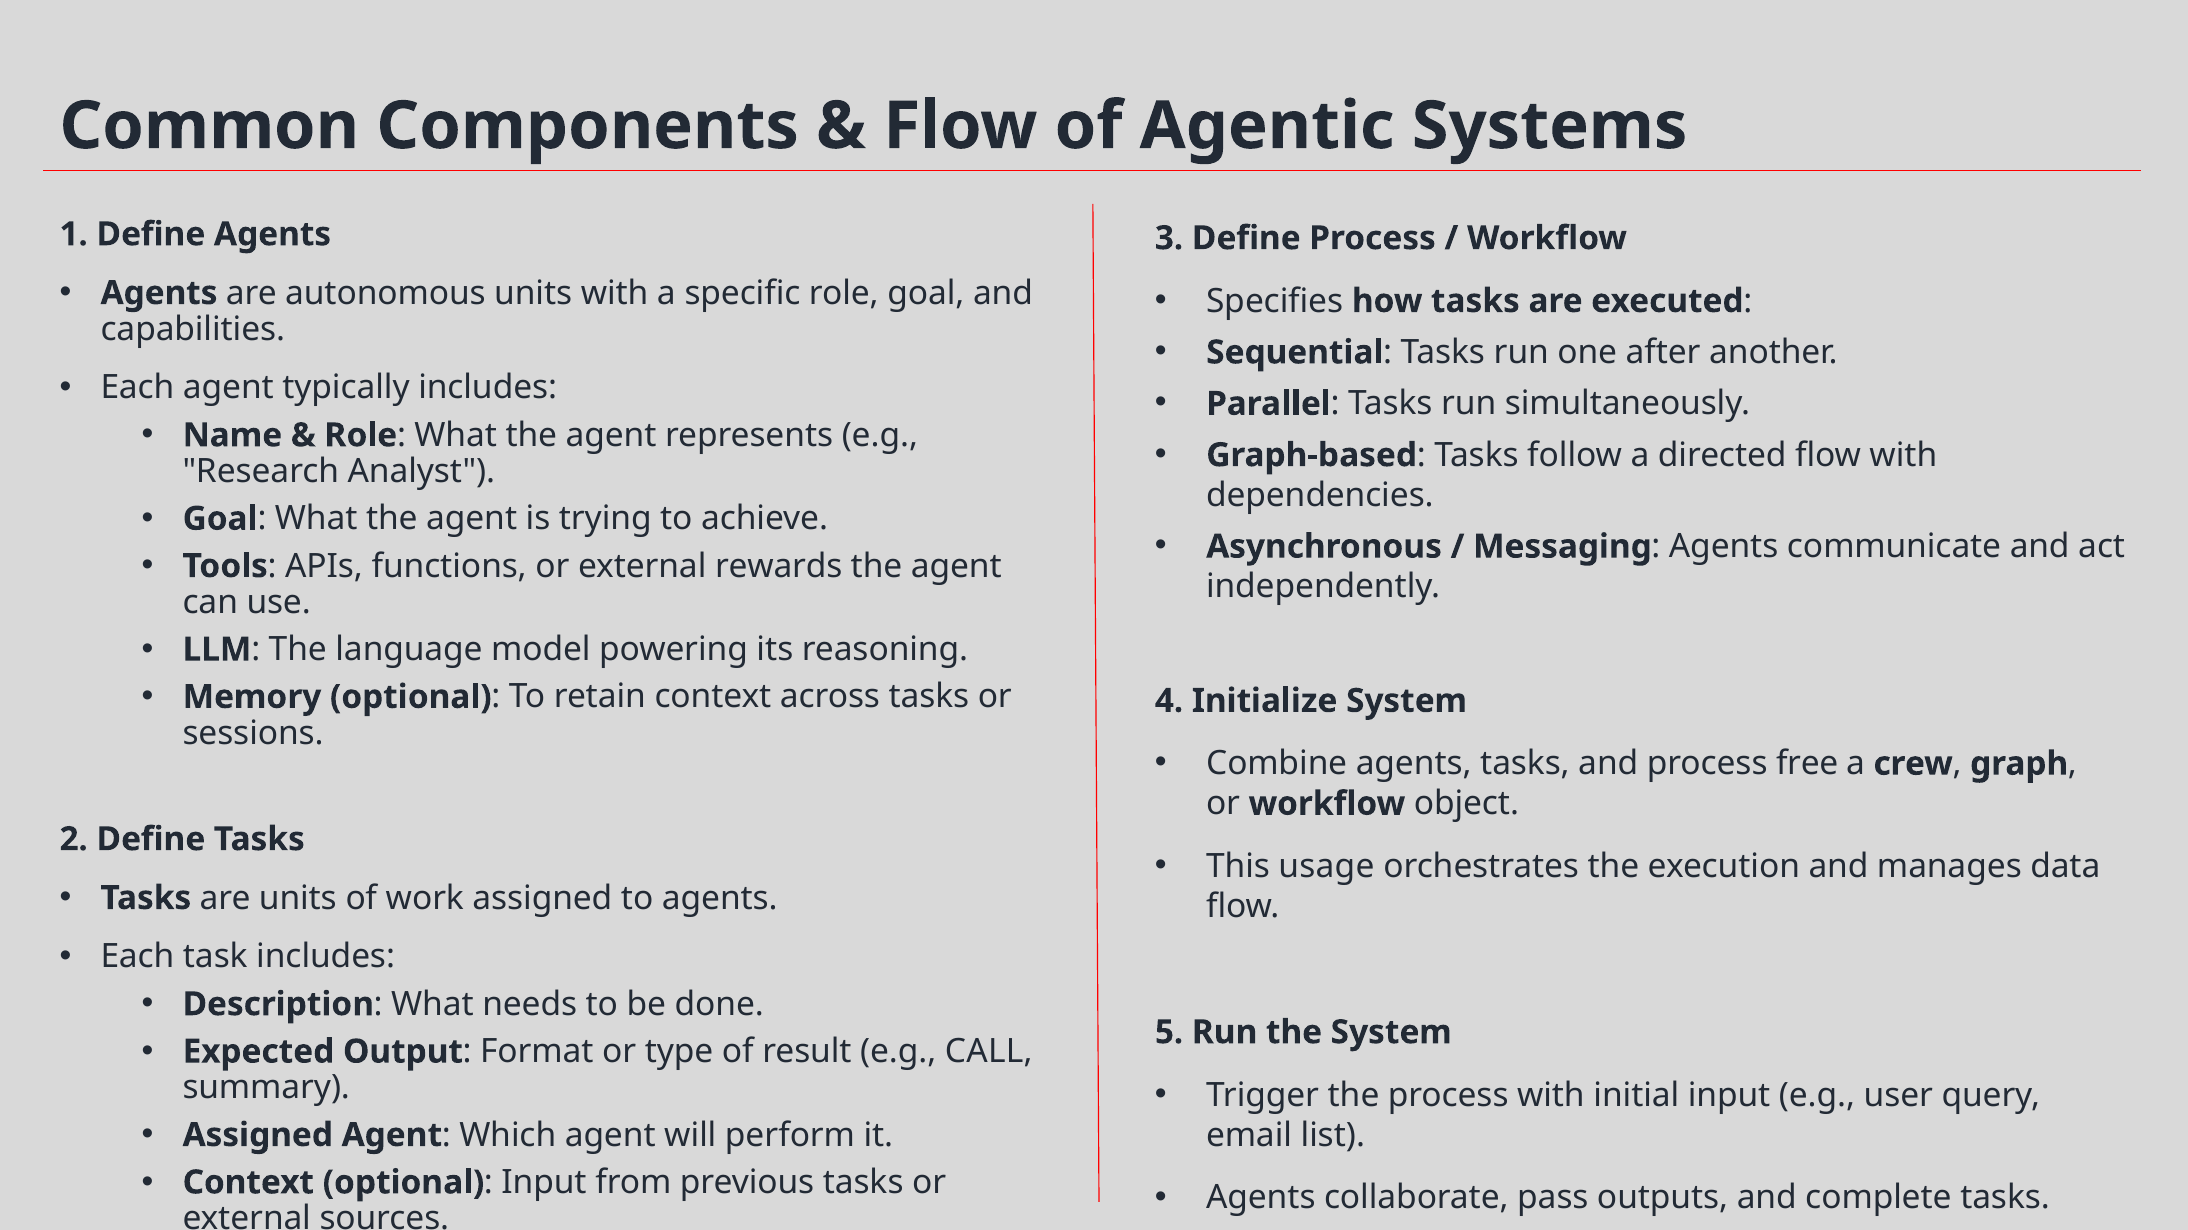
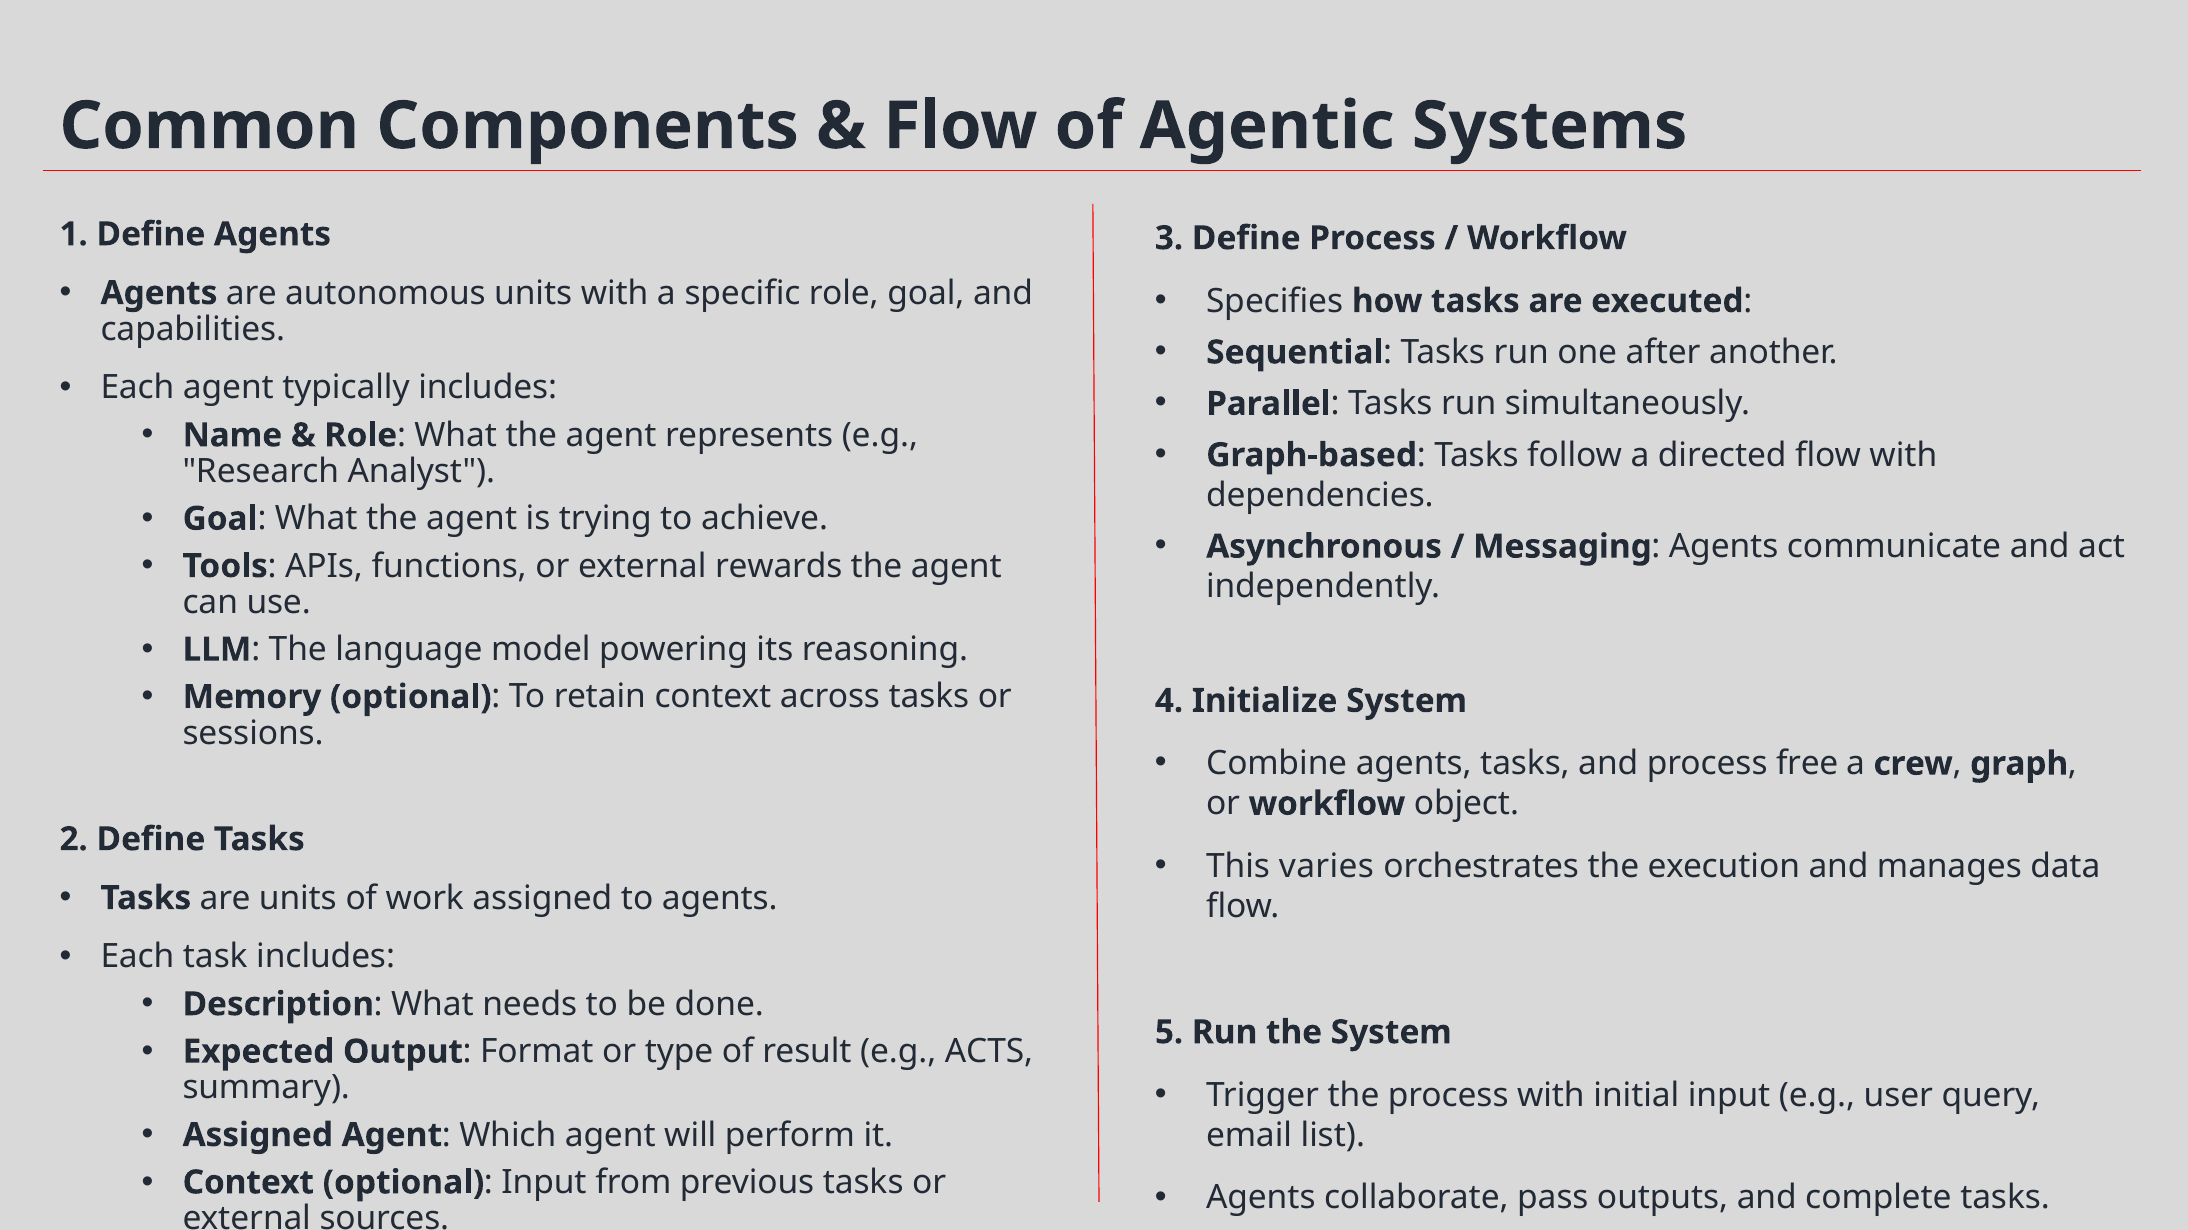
usage: usage -> varies
CALL: CALL -> ACTS
